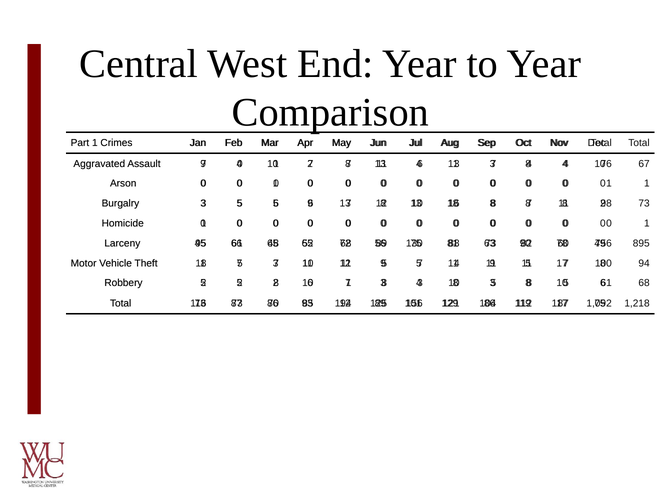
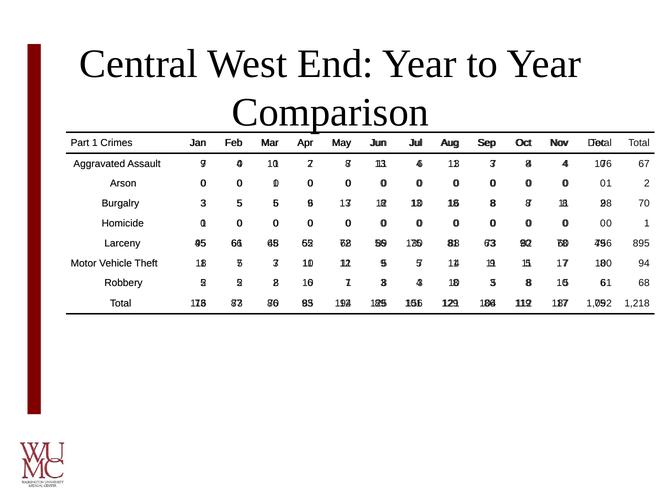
1 at (647, 184): 1 -> 2
73 at (644, 203): 73 -> 70
